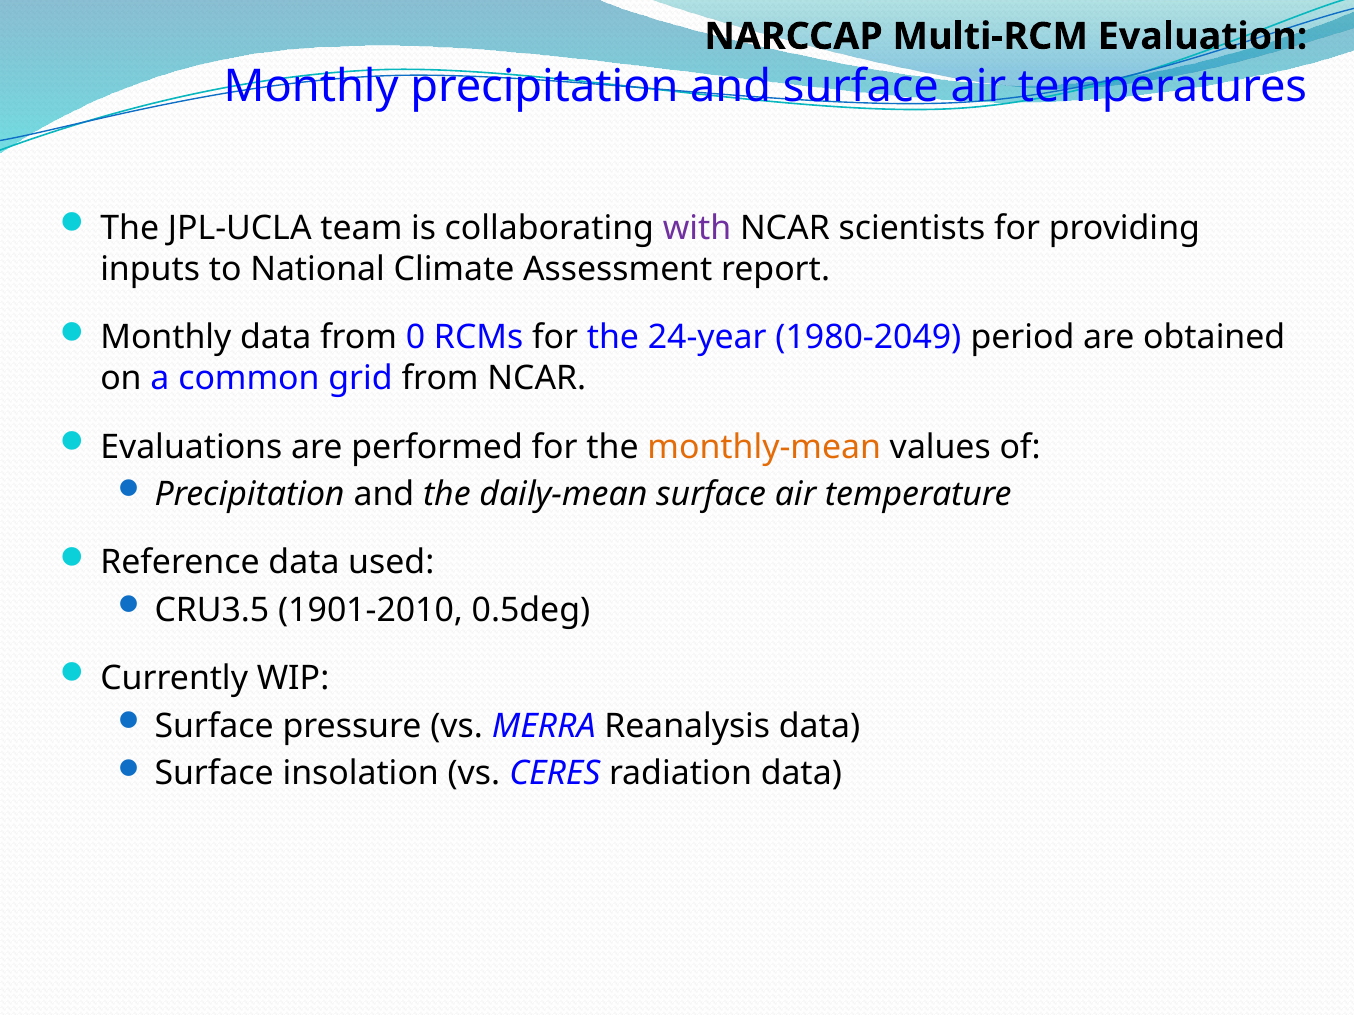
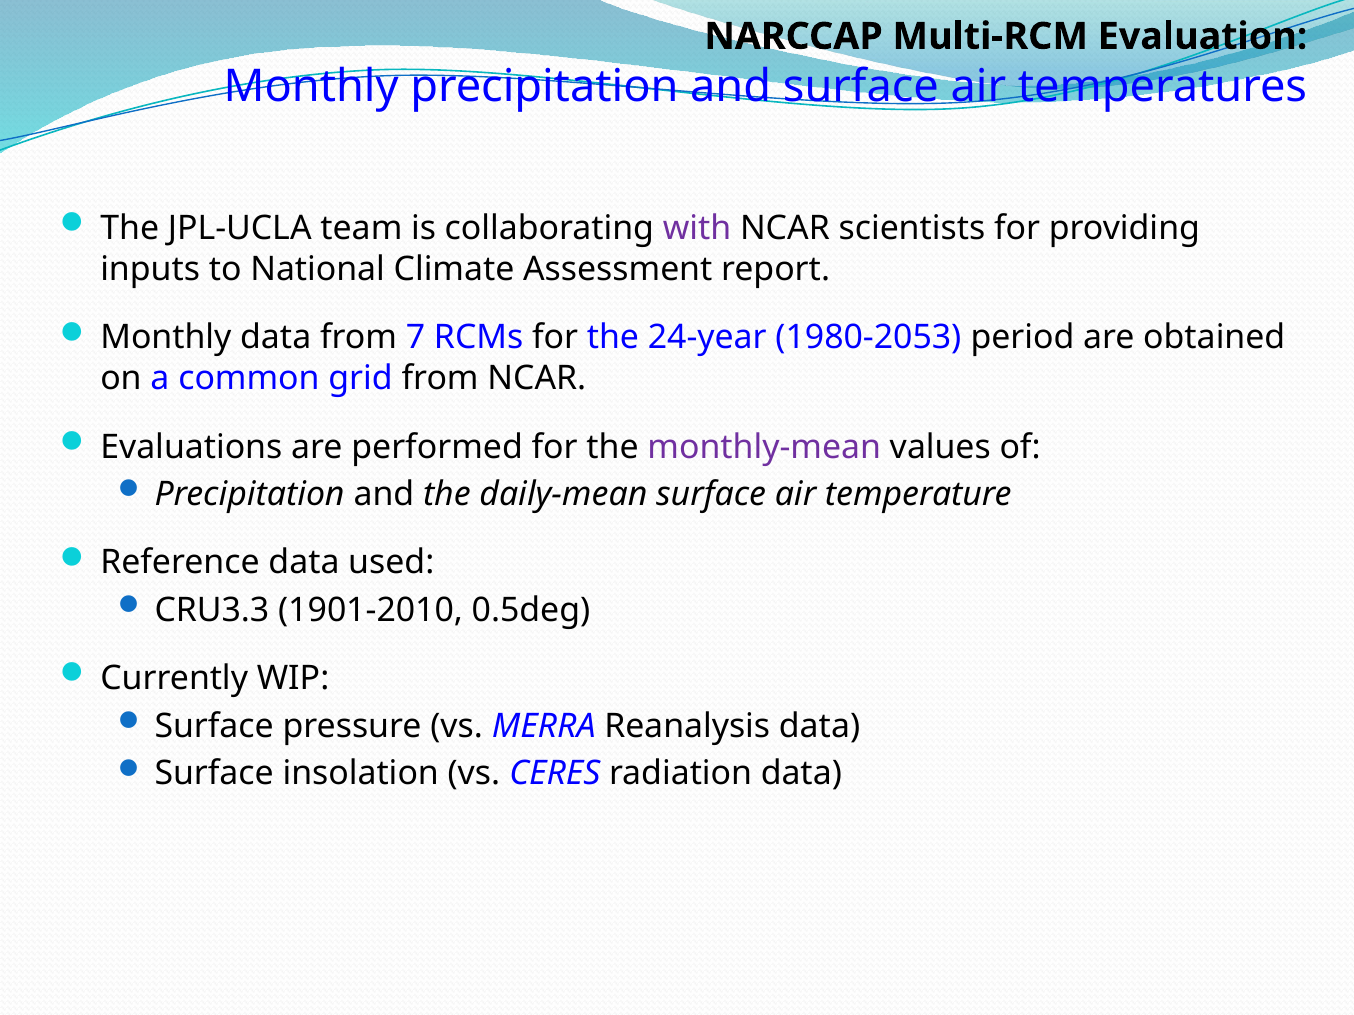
0: 0 -> 7
1980-2049: 1980-2049 -> 1980-2053
monthly-mean colour: orange -> purple
CRU3.5: CRU3.5 -> CRU3.3
